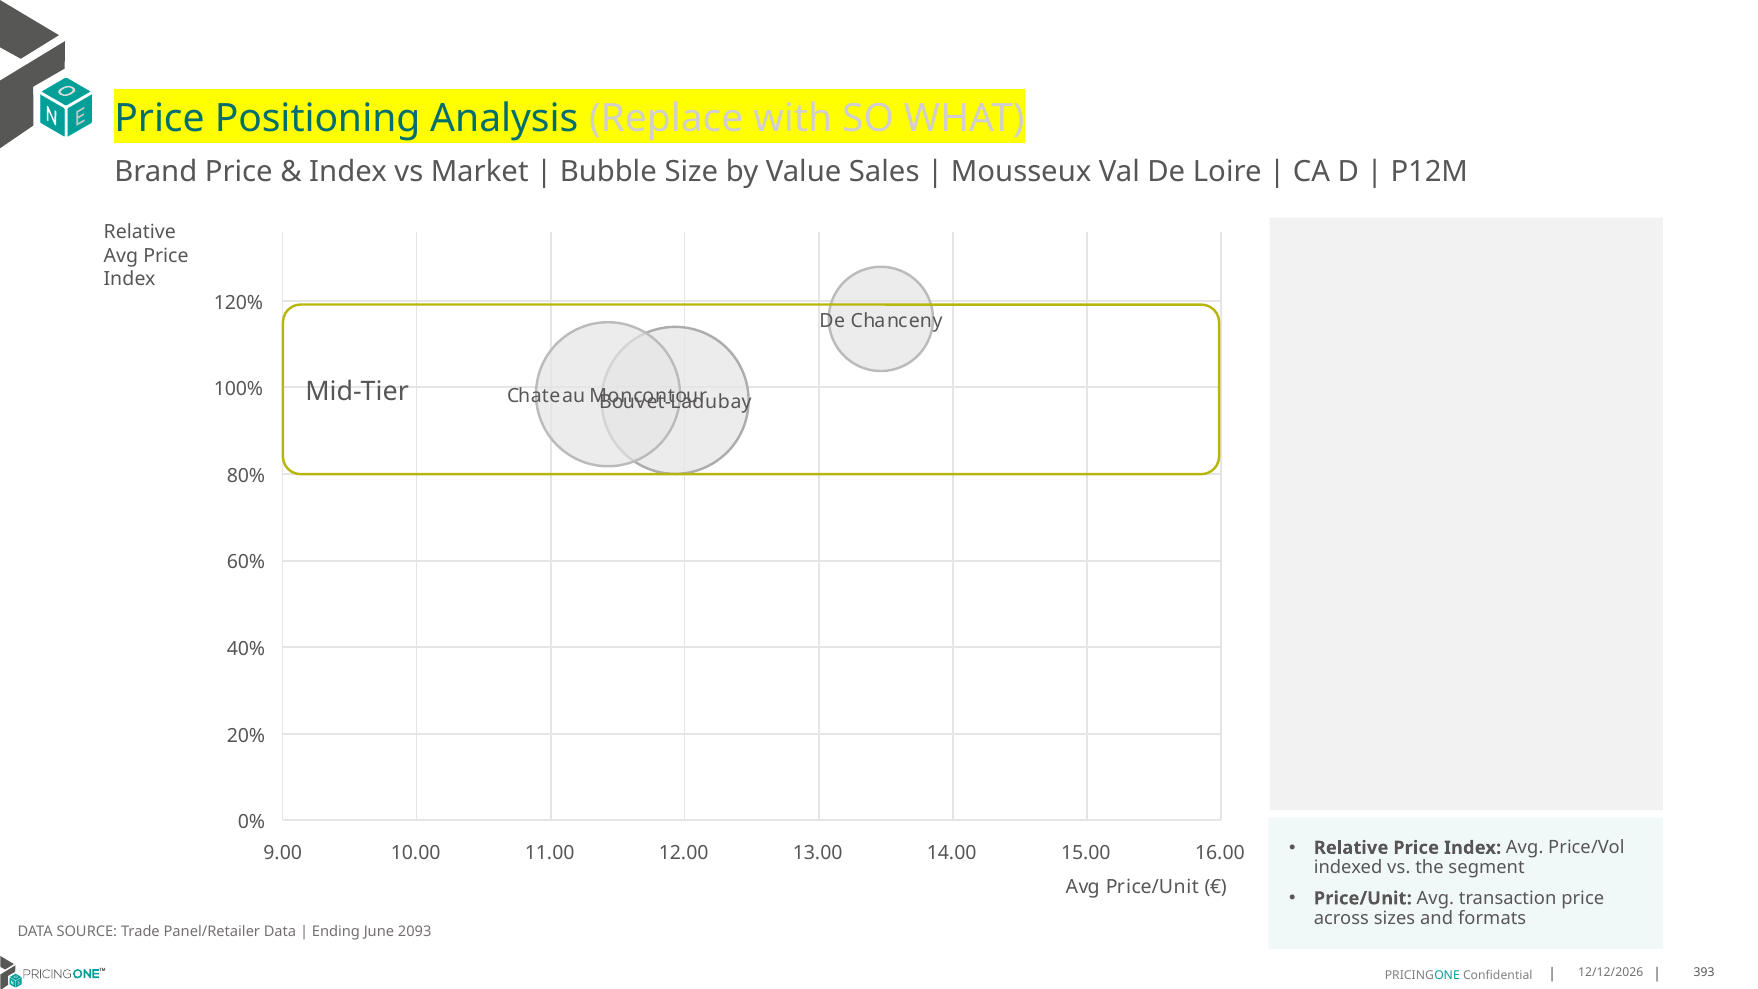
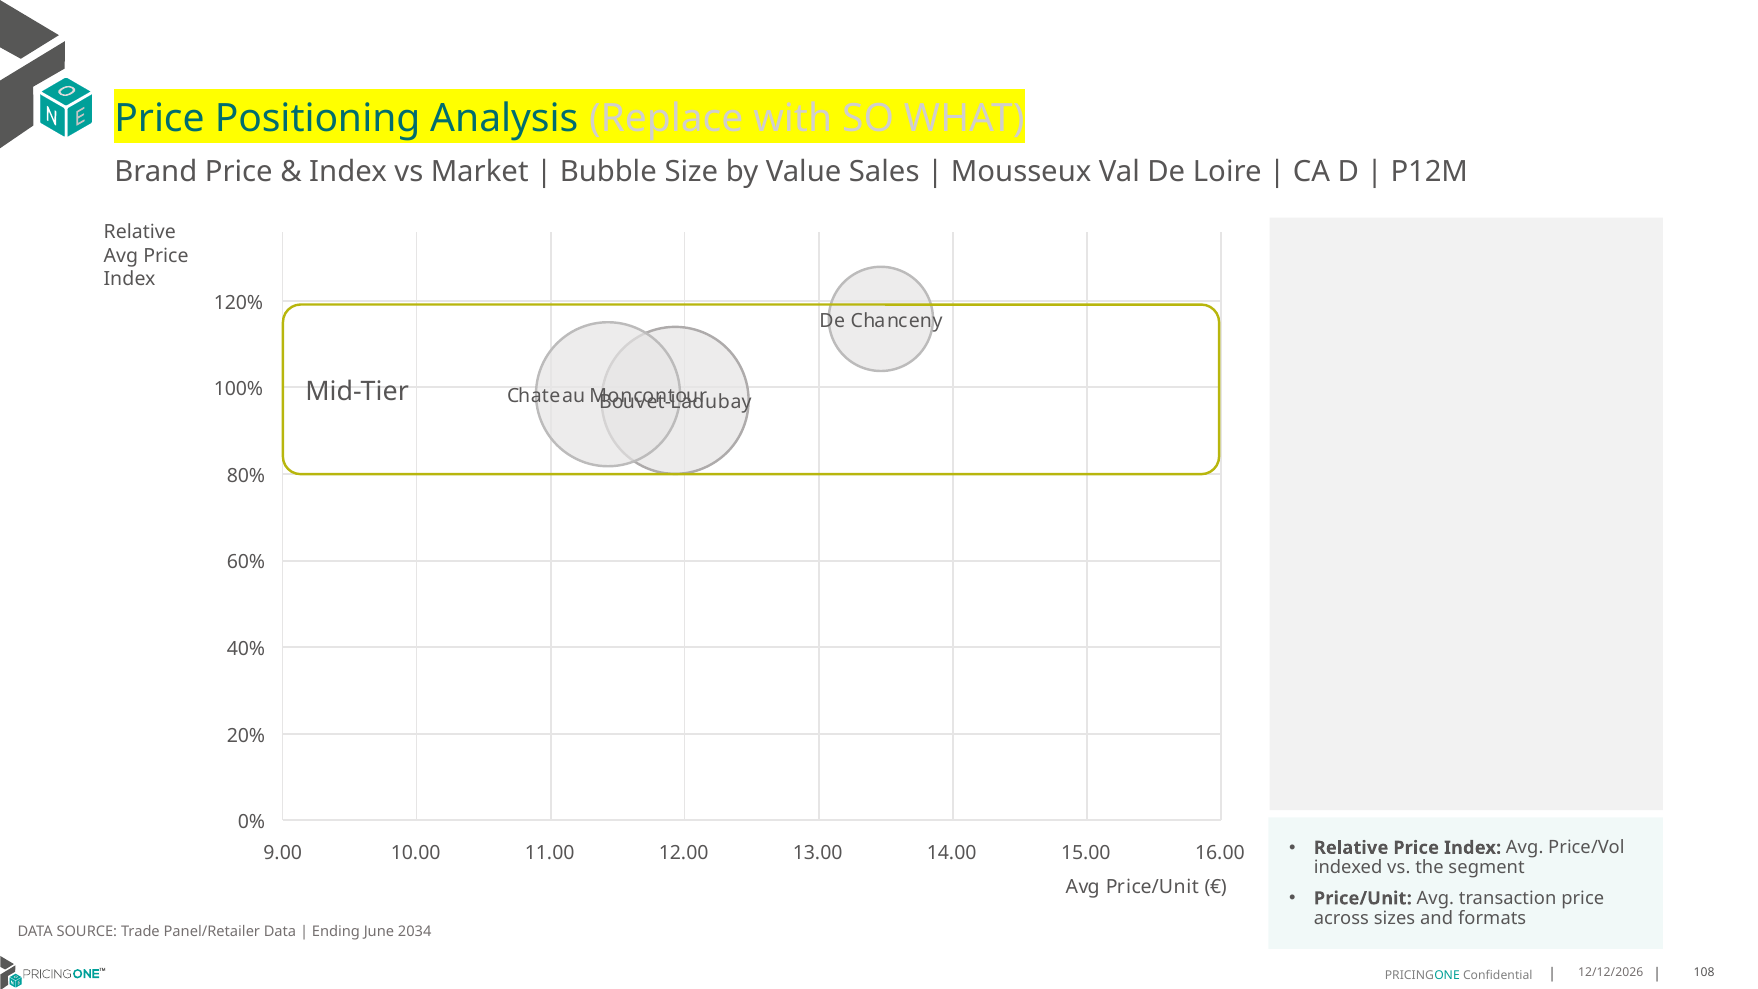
2093: 2093 -> 2034
393: 393 -> 108
